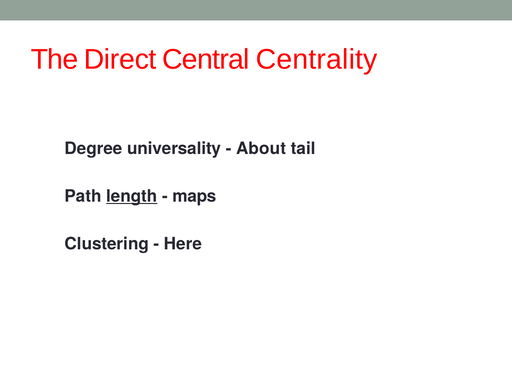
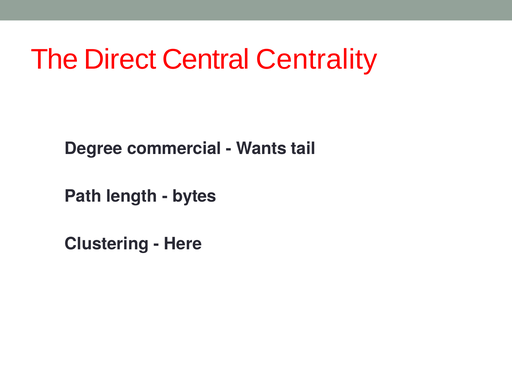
universality: universality -> commercial
About: About -> Wants
length underline: present -> none
maps: maps -> bytes
